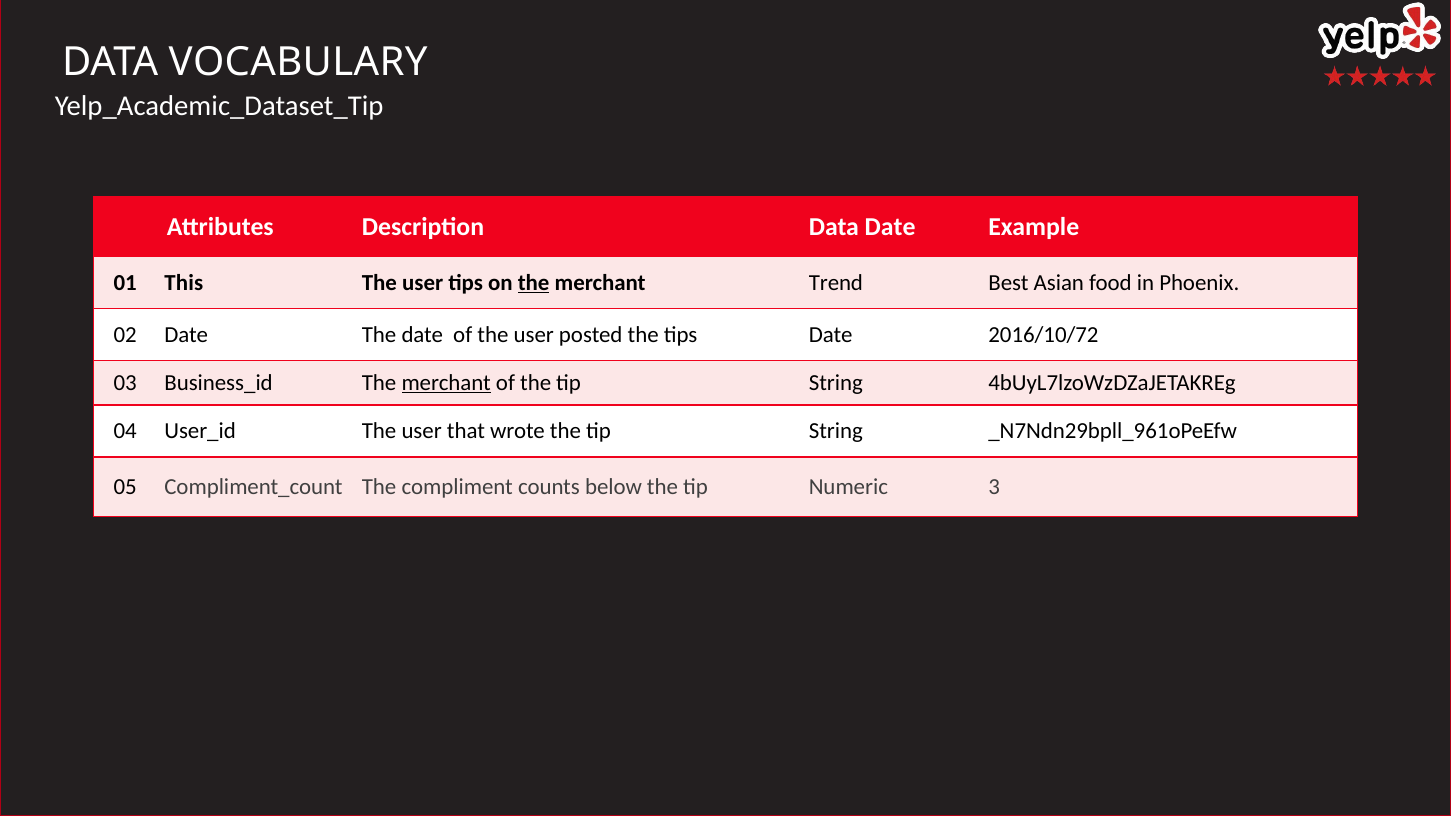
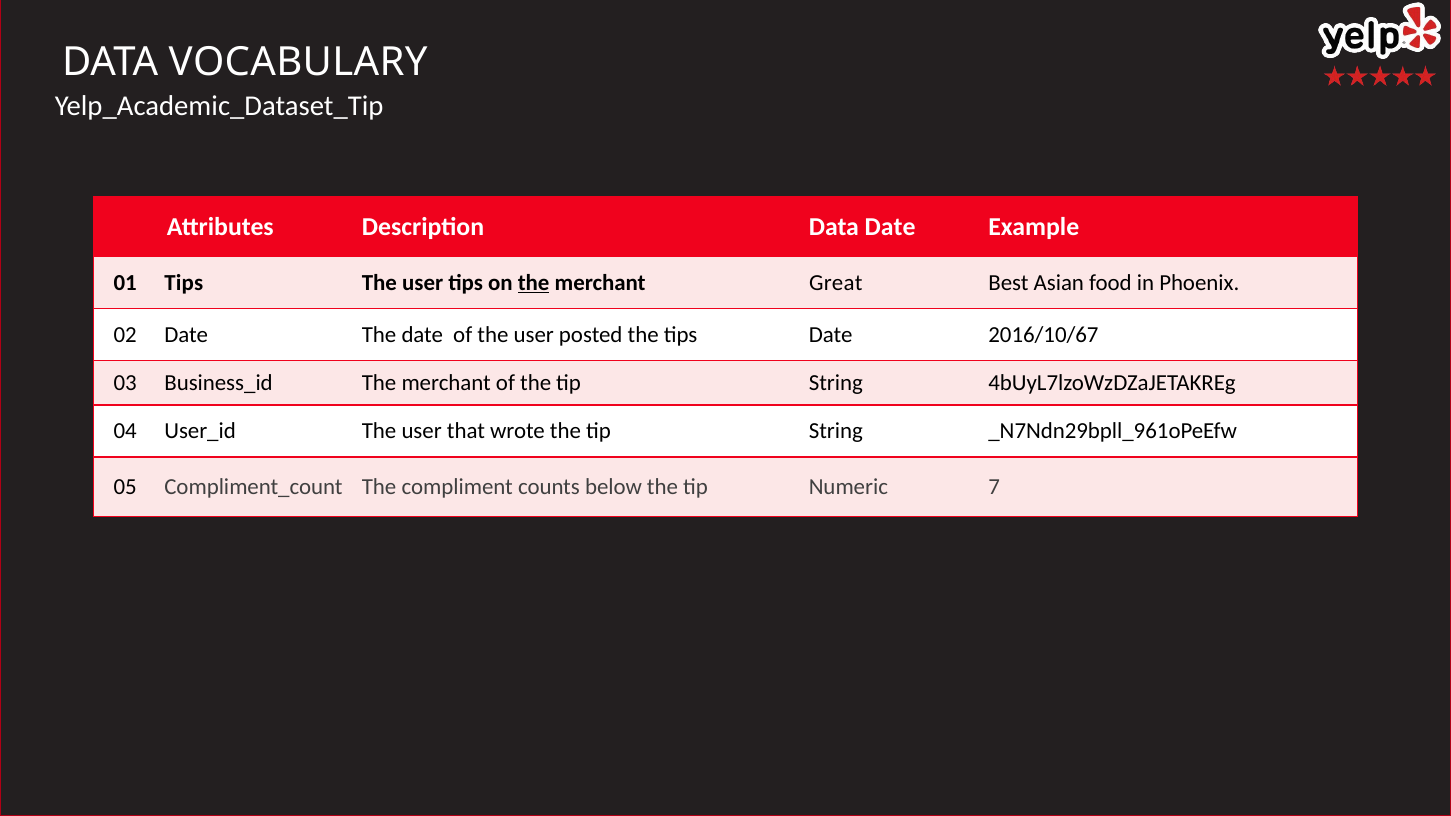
01 This: This -> Tips
Trend: Trend -> Great
2016/10/72: 2016/10/72 -> 2016/10/67
merchant at (446, 383) underline: present -> none
3: 3 -> 7
